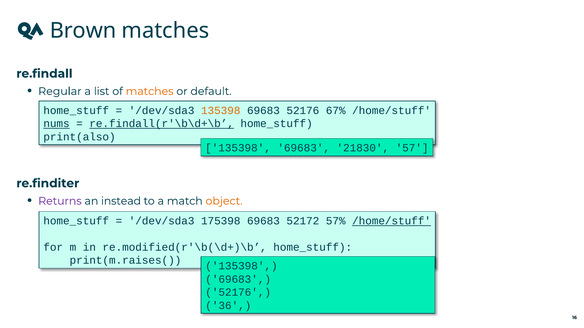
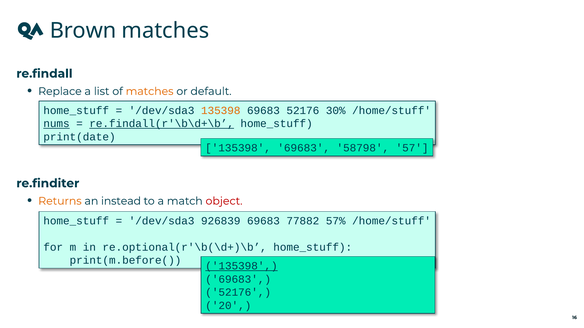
Regular: Regular -> Replace
67%: 67% -> 30%
print(also: print(also -> print(date
21830: 21830 -> 58798
Returns colour: purple -> orange
object colour: orange -> red
175398: 175398 -> 926839
52172: 52172 -> 77882
/home/stuff at (392, 221) underline: present -> none
re.modified(r'\b(\d+)\b: re.modified(r'\b(\d+)\b -> re.optional(r'\b(\d+)\b
print(m.raises(: print(m.raises( -> print(m.before(
135398 at (241, 266) underline: none -> present
36: 36 -> 20
